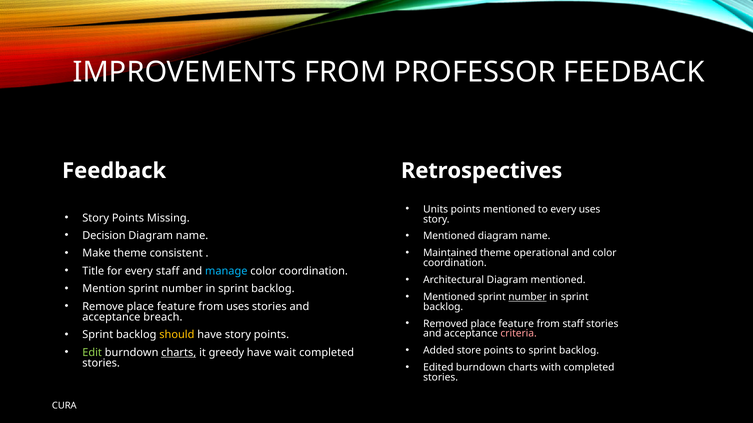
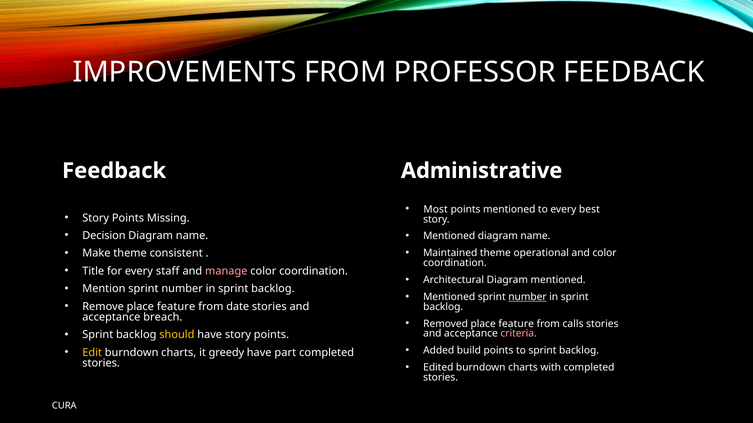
Retrospectives: Retrospectives -> Administrative
Units: Units -> Most
every uses: uses -> best
manage colour: light blue -> pink
from uses: uses -> date
from staff: staff -> calls
store: store -> build
Edit colour: light green -> yellow
charts at (179, 353) underline: present -> none
wait: wait -> part
